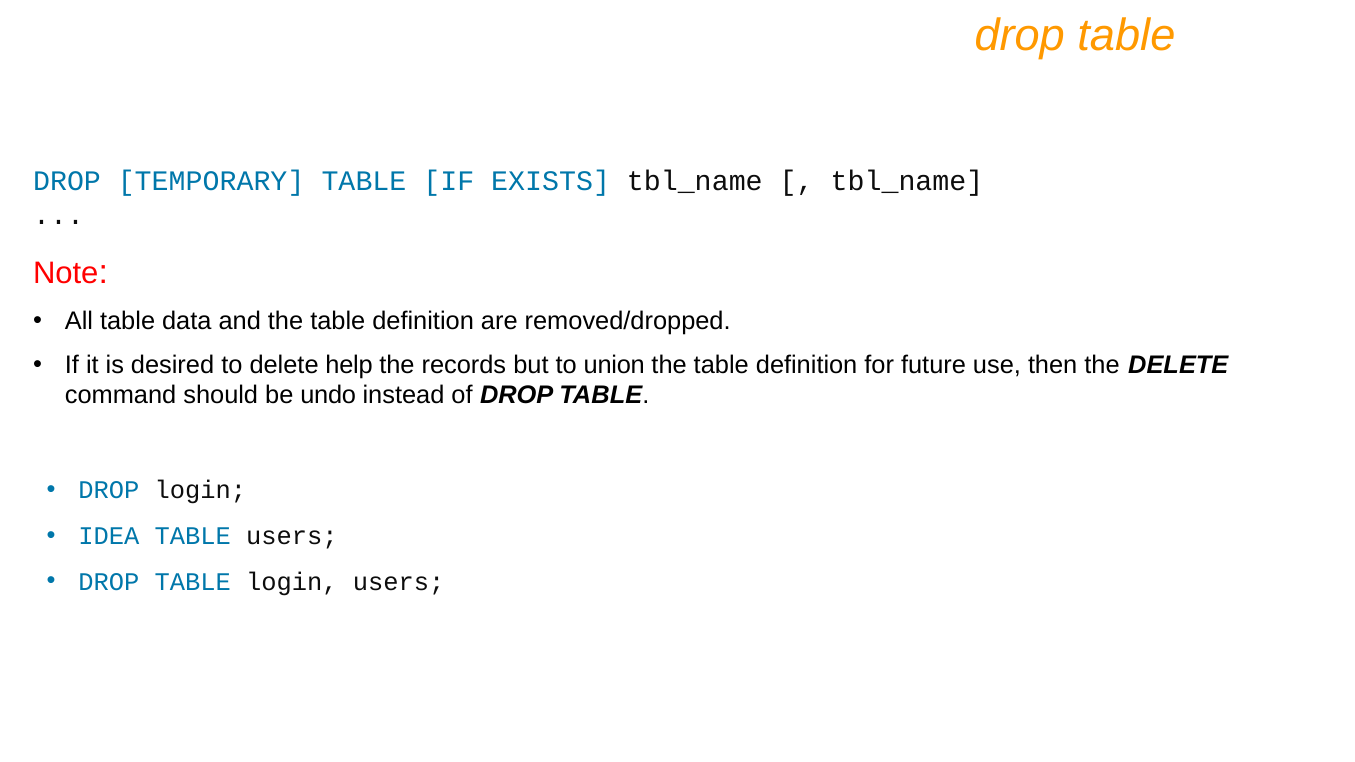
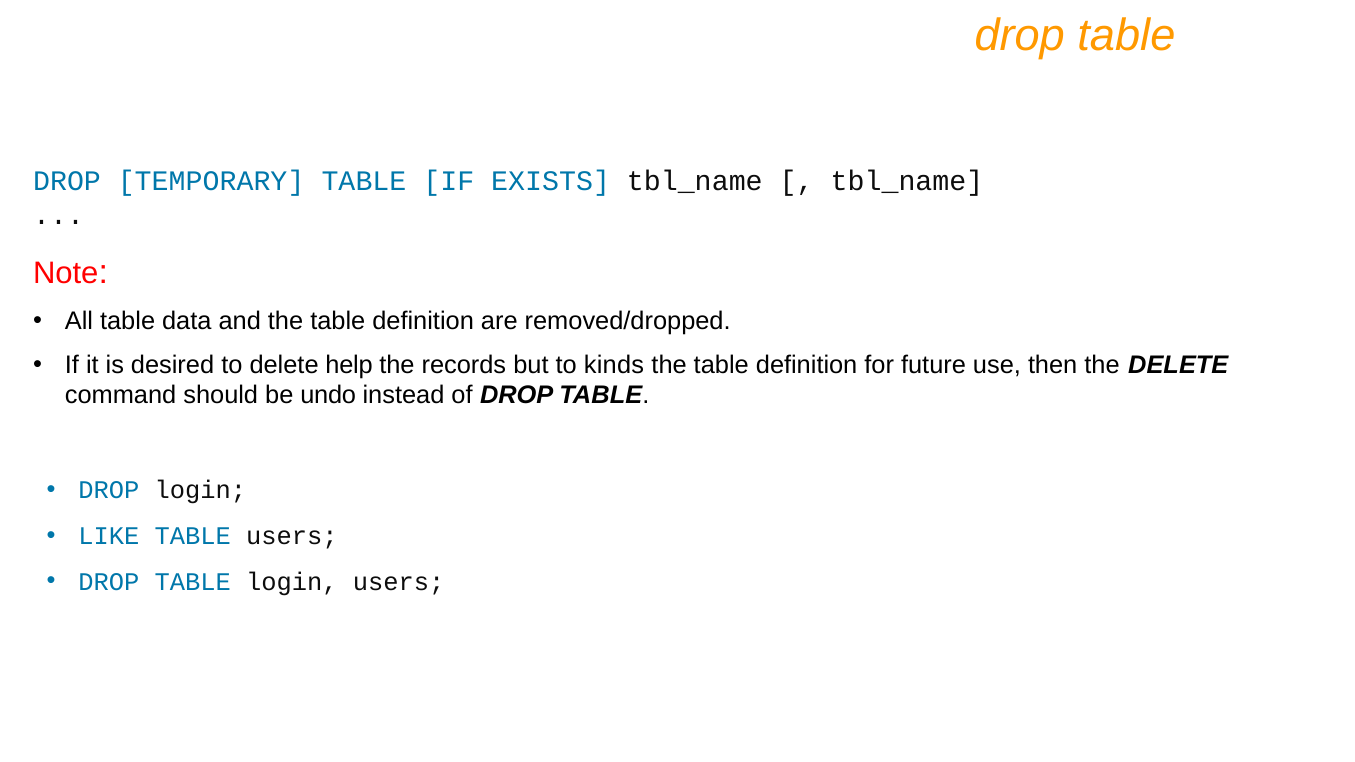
union: union -> kinds
IDEA: IDEA -> LIKE
